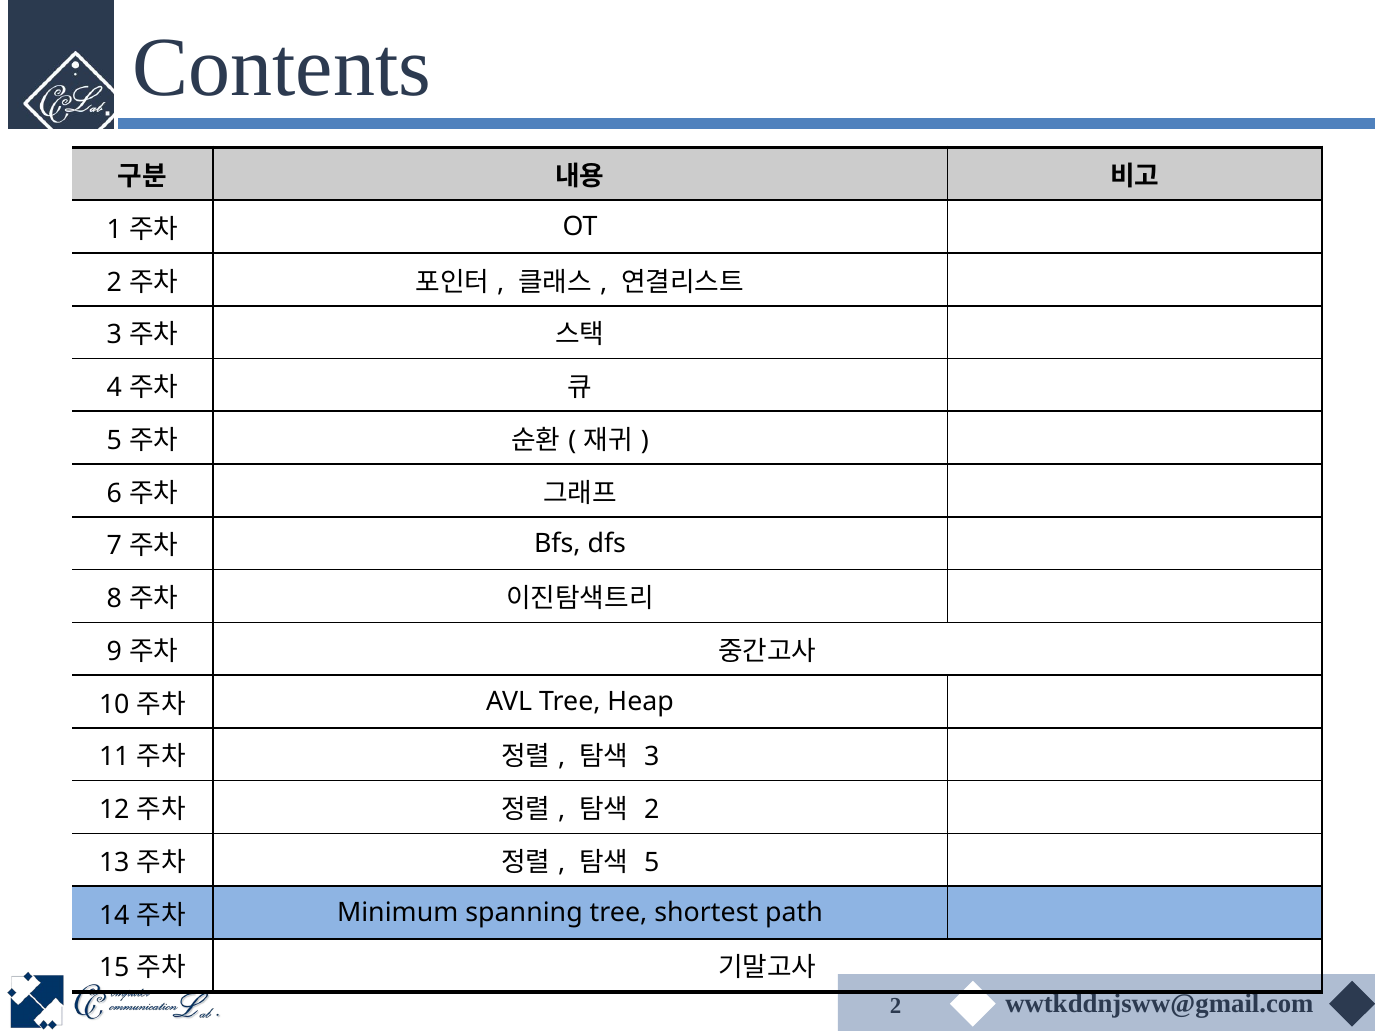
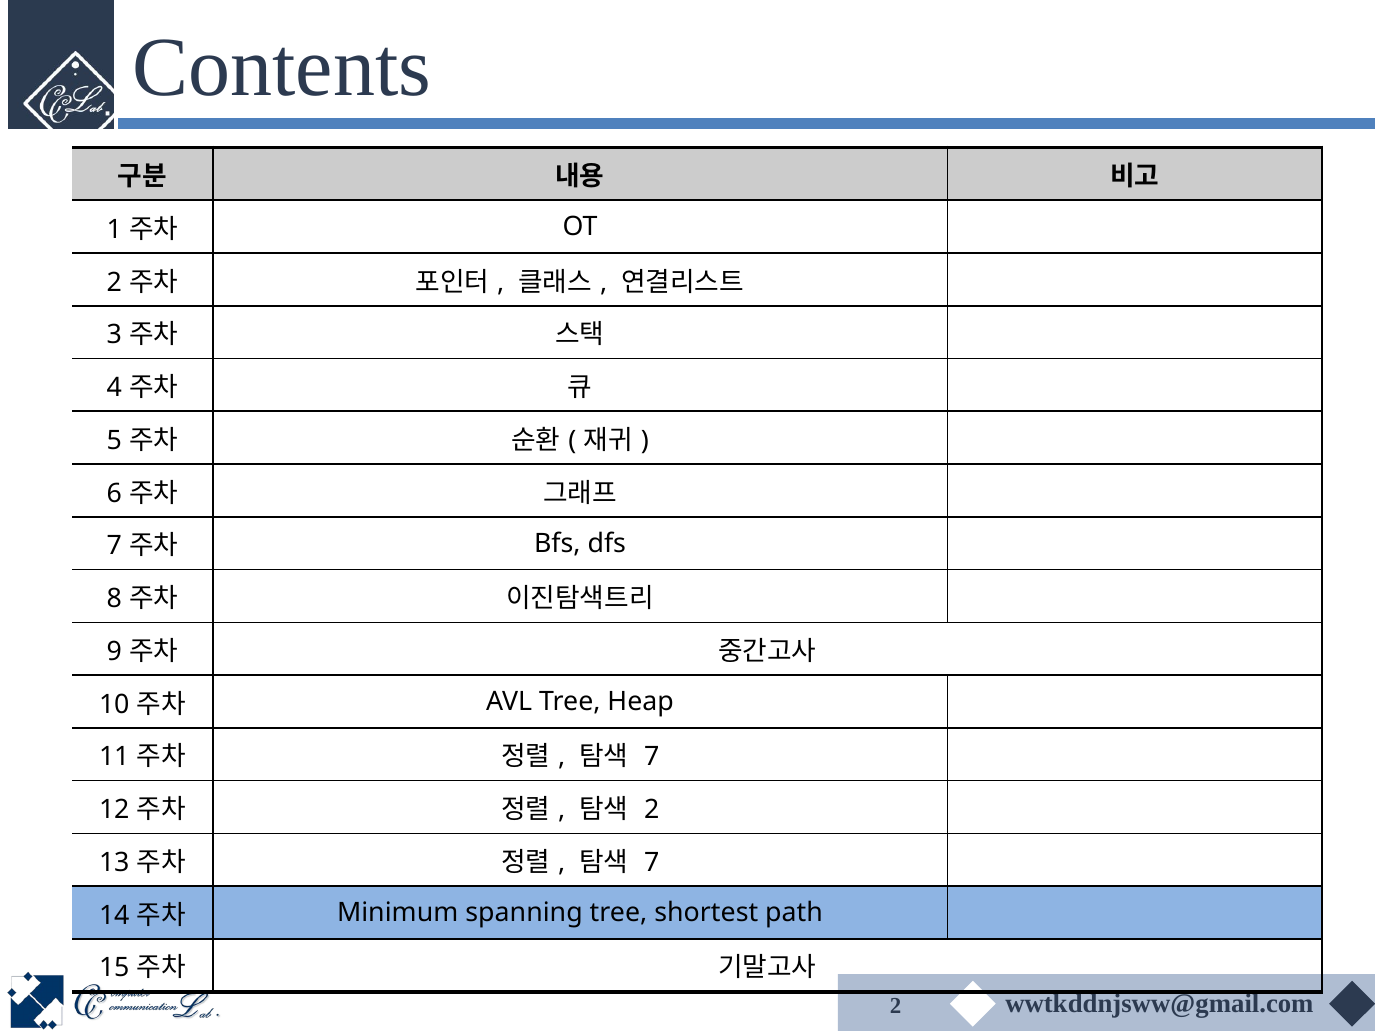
3 at (652, 757): 3 -> 7
5 at (652, 863): 5 -> 7
